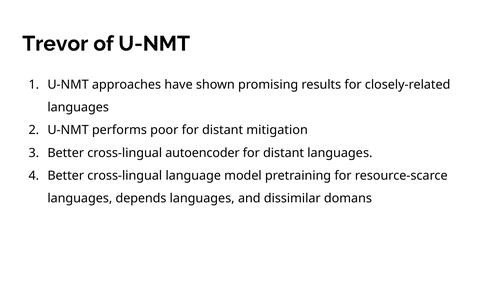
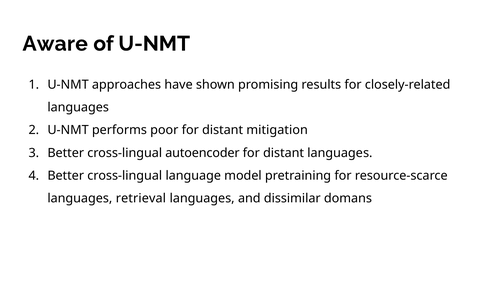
Trevor: Trevor -> Aware
depends: depends -> retrieval
